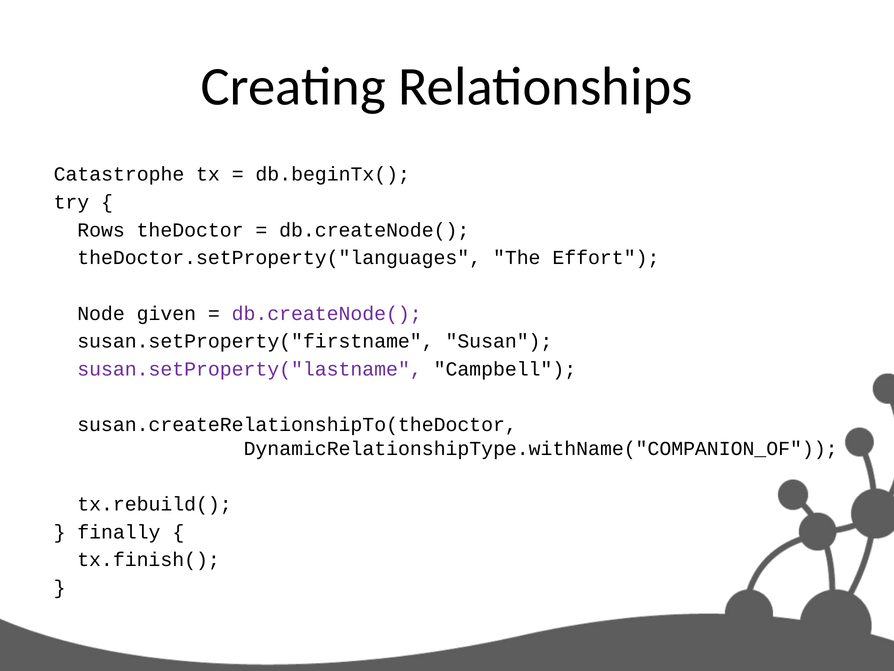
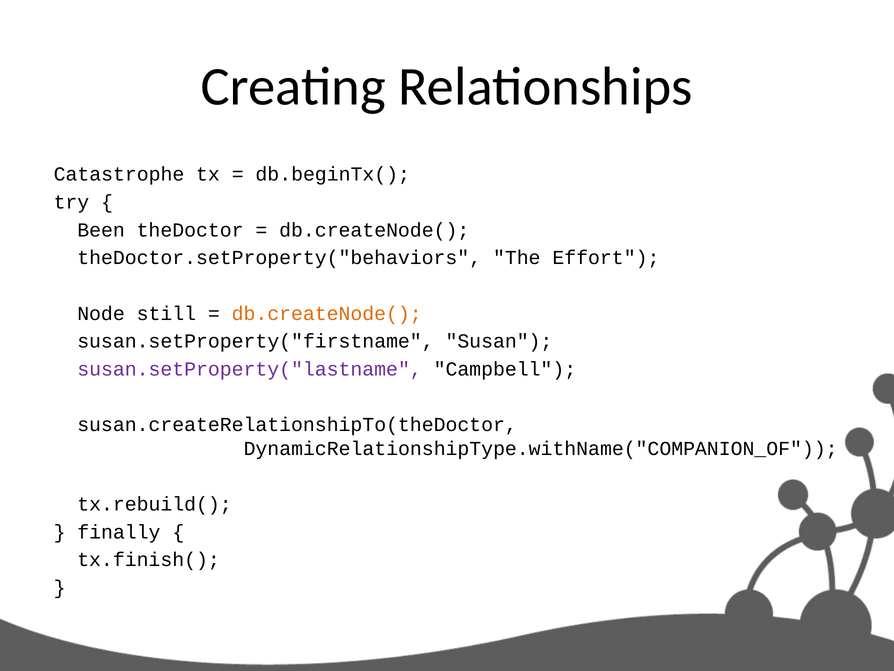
Rows: Rows -> Been
theDoctor.setProperty("languages: theDoctor.setProperty("languages -> theDoctor.setProperty("behaviors
given: given -> still
db.createNode( at (327, 313) colour: purple -> orange
